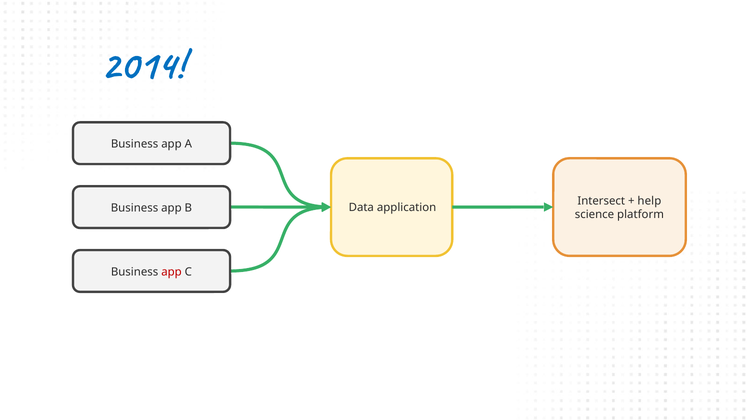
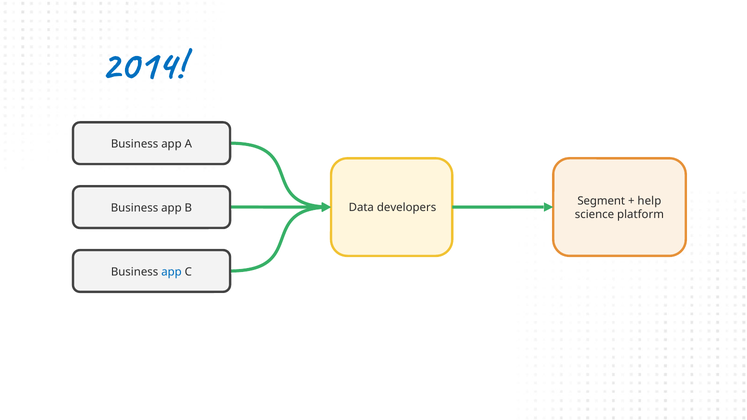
Intersect: Intersect -> Segment
application: application -> developers
app at (172, 272) colour: red -> blue
